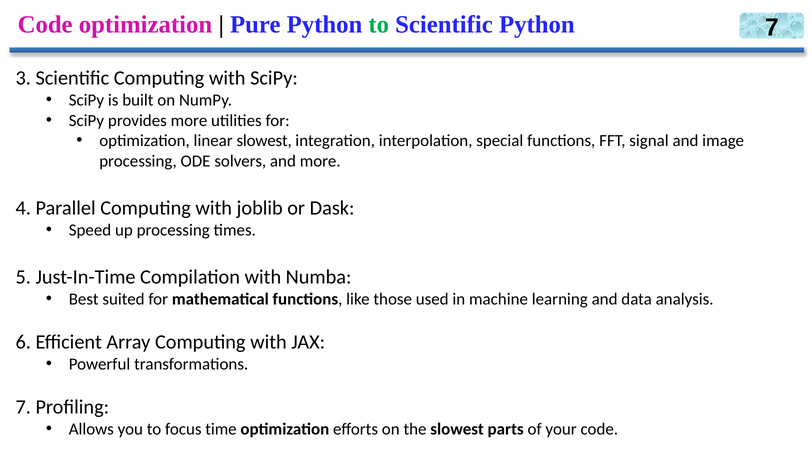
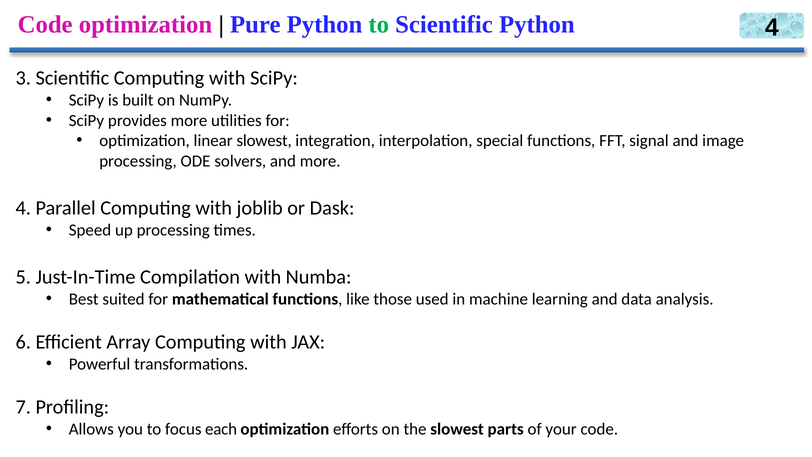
Python 7: 7 -> 4
time: time -> each
